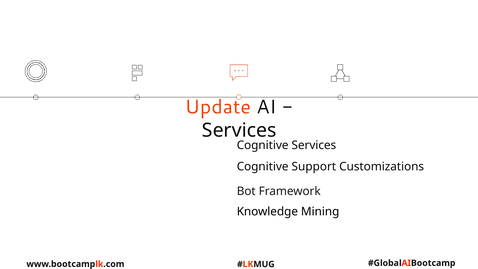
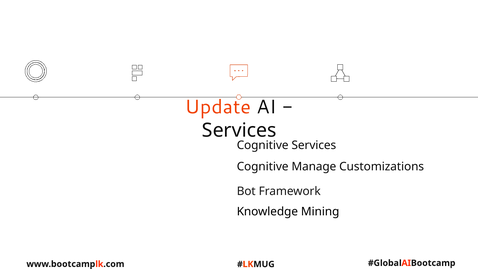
Support: Support -> Manage
